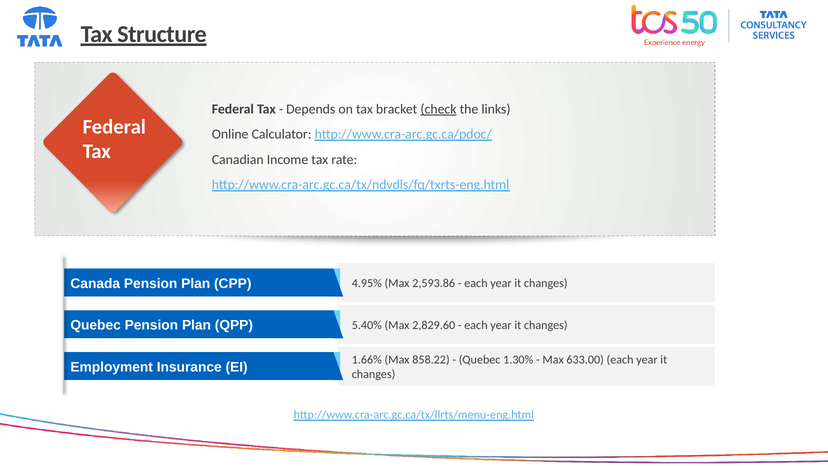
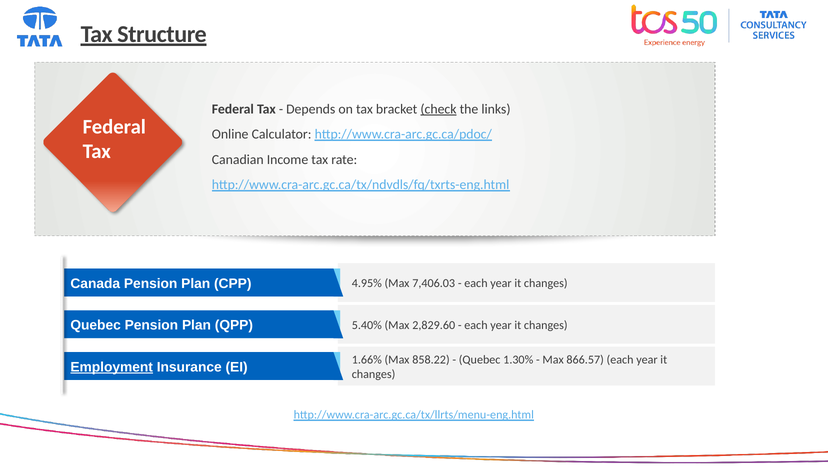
2,593.86: 2,593.86 -> 7,406.03
633.00: 633.00 -> 866.57
Employment underline: none -> present
